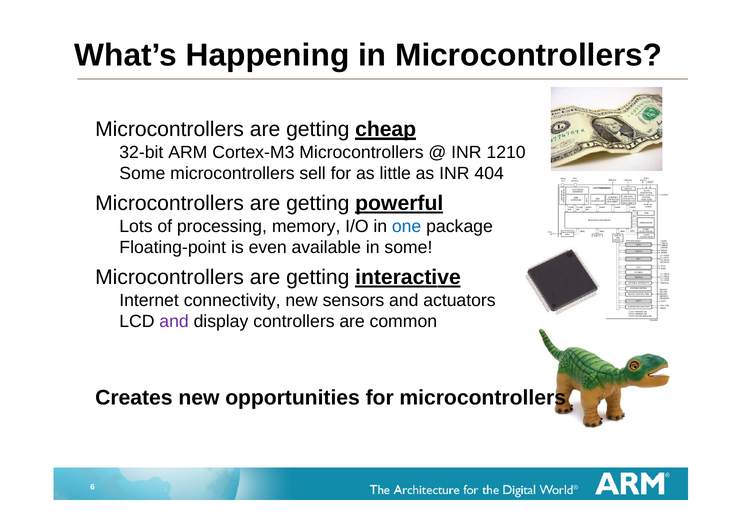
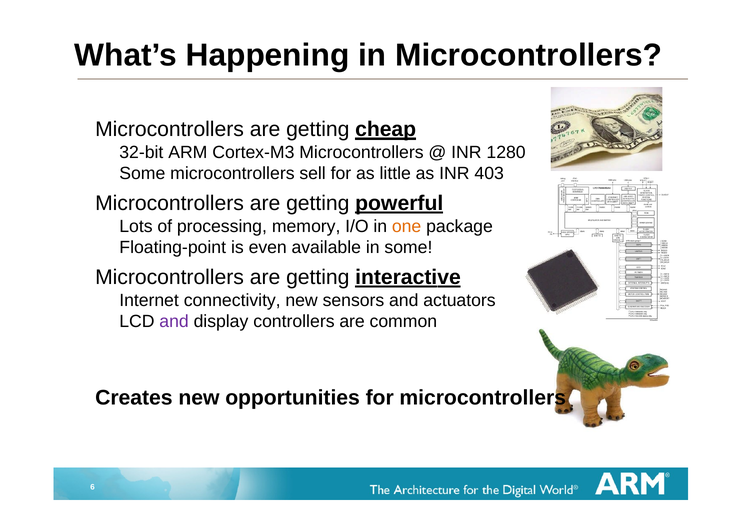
1210: 1210 -> 1280
404: 404 -> 403
one colour: blue -> orange
